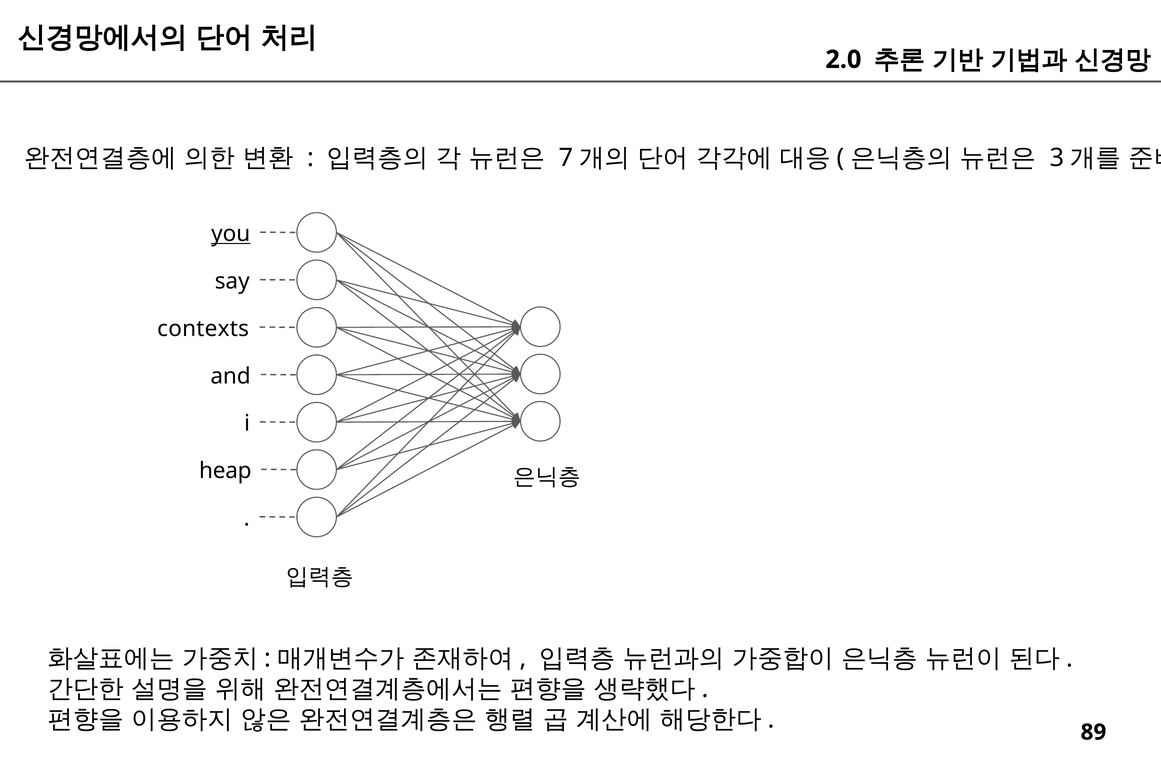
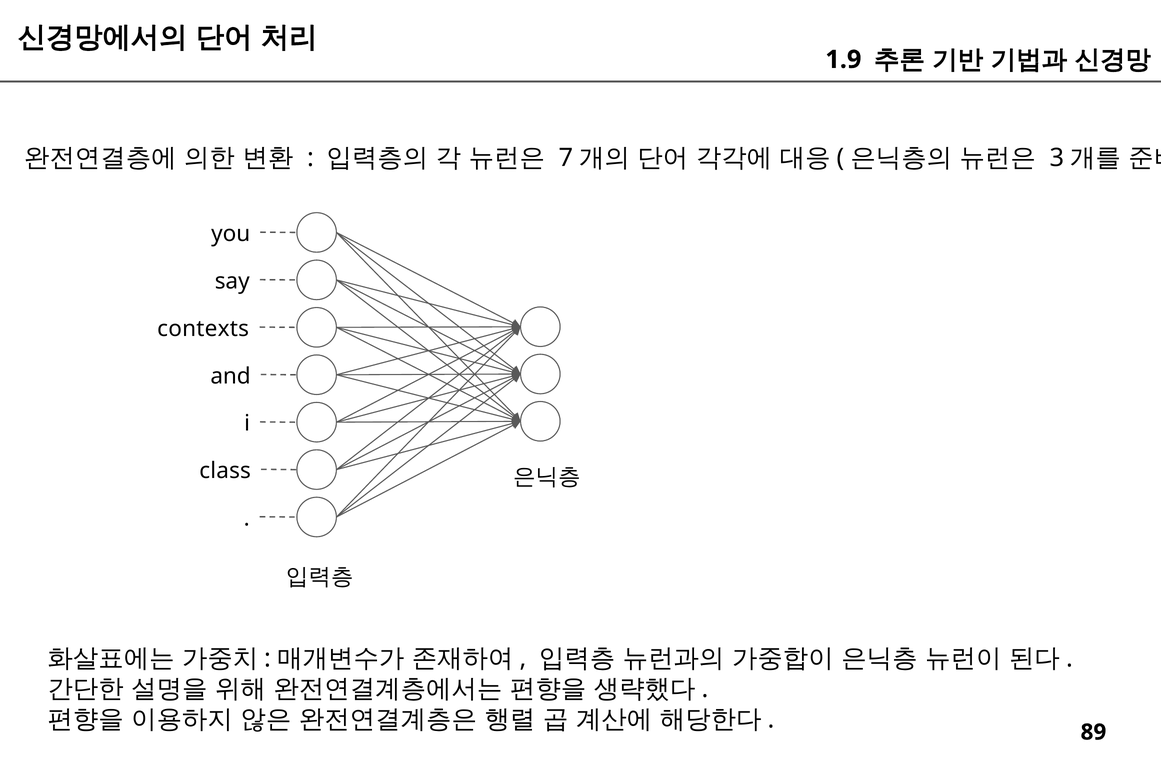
2.0: 2.0 -> 1.9
you underline: present -> none
heap: heap -> class
